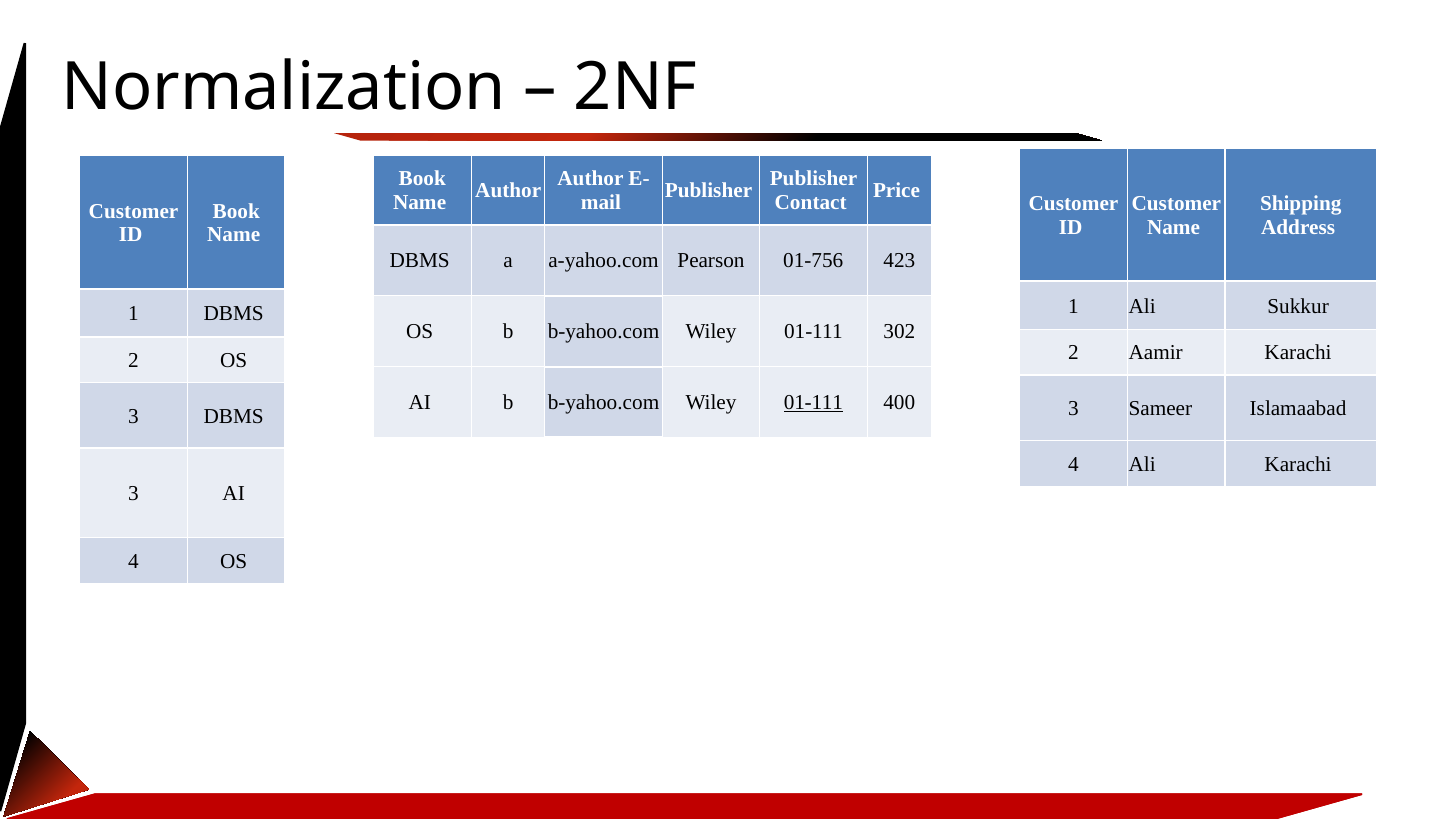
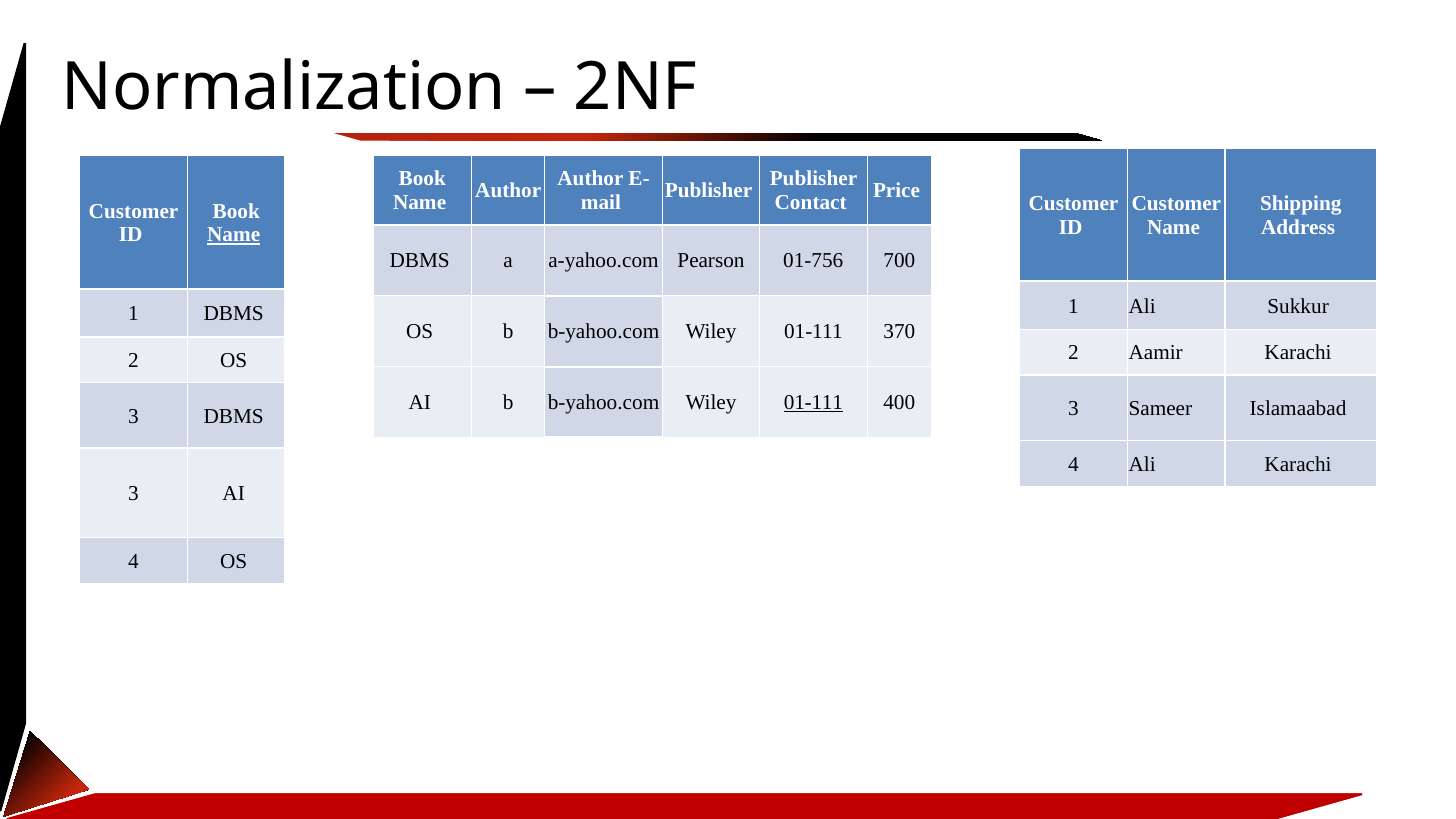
Name at (234, 235) underline: none -> present
423: 423 -> 700
302: 302 -> 370
